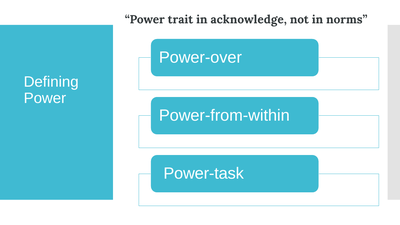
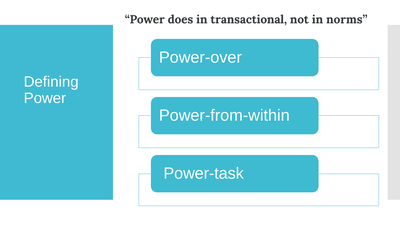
trait: trait -> does
acknowledge: acknowledge -> transactional
